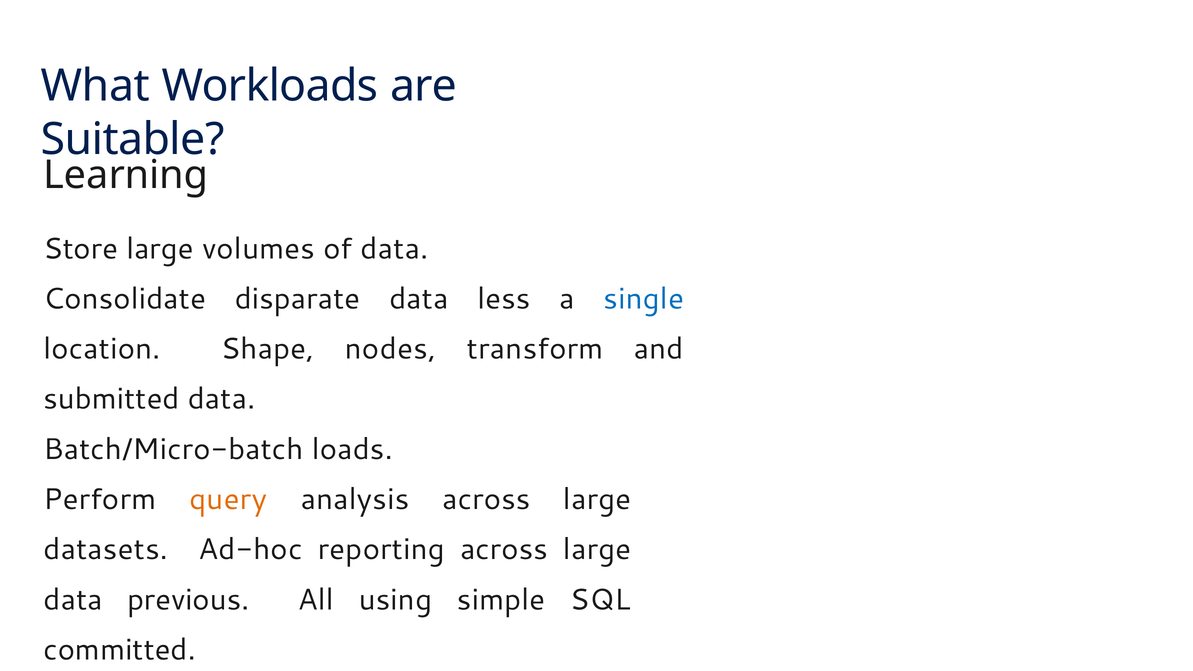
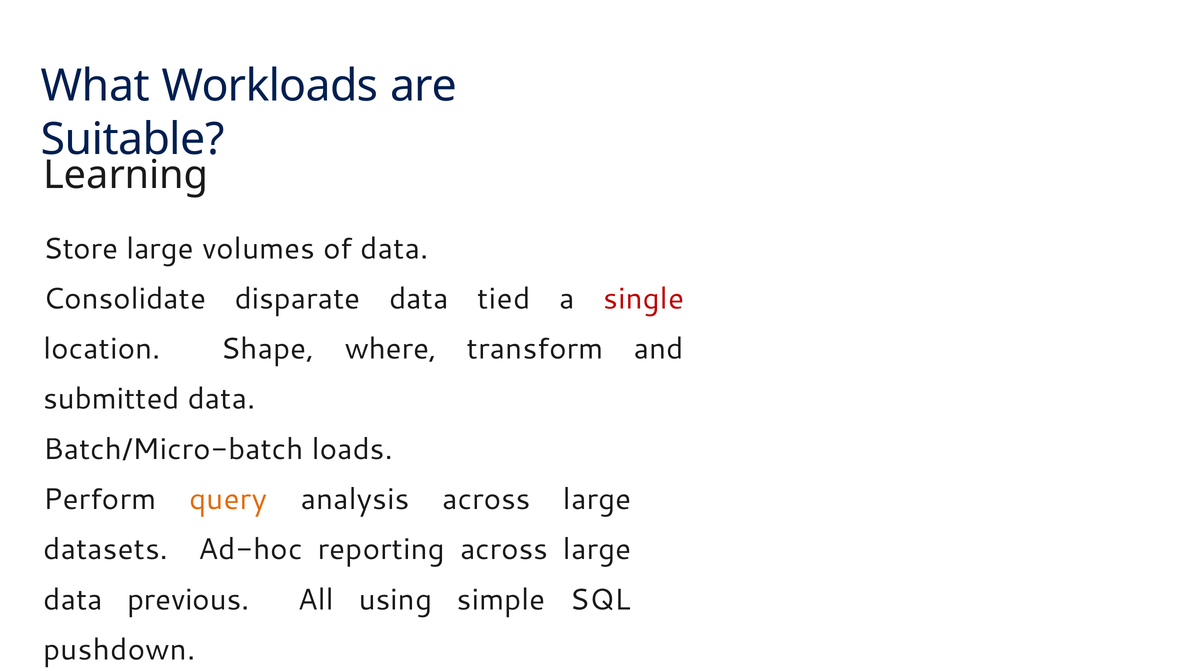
less: less -> tied
single colour: blue -> red
nodes: nodes -> where
committed: committed -> pushdown
